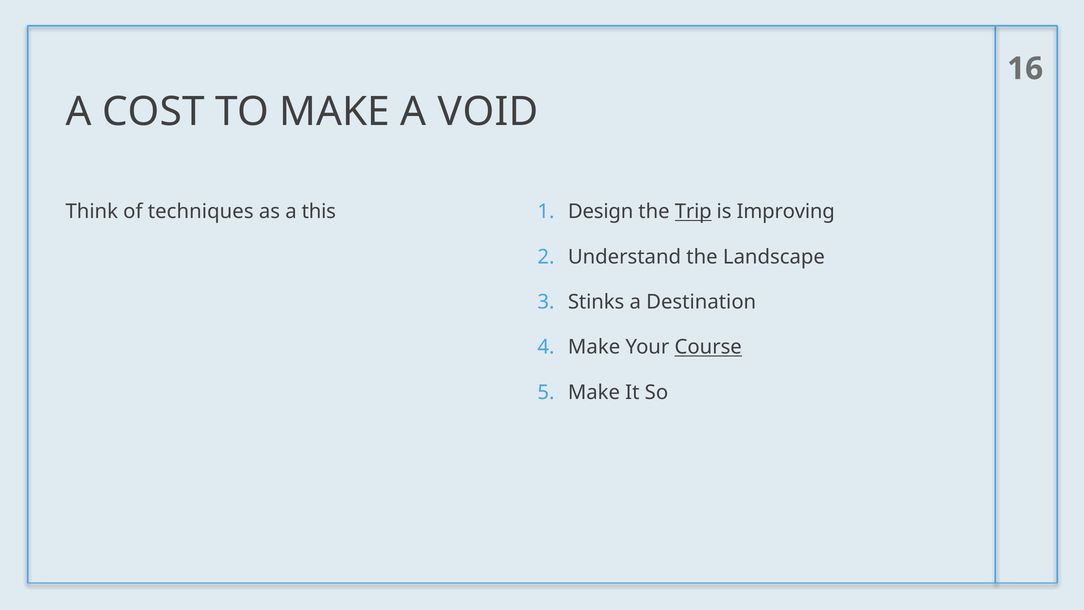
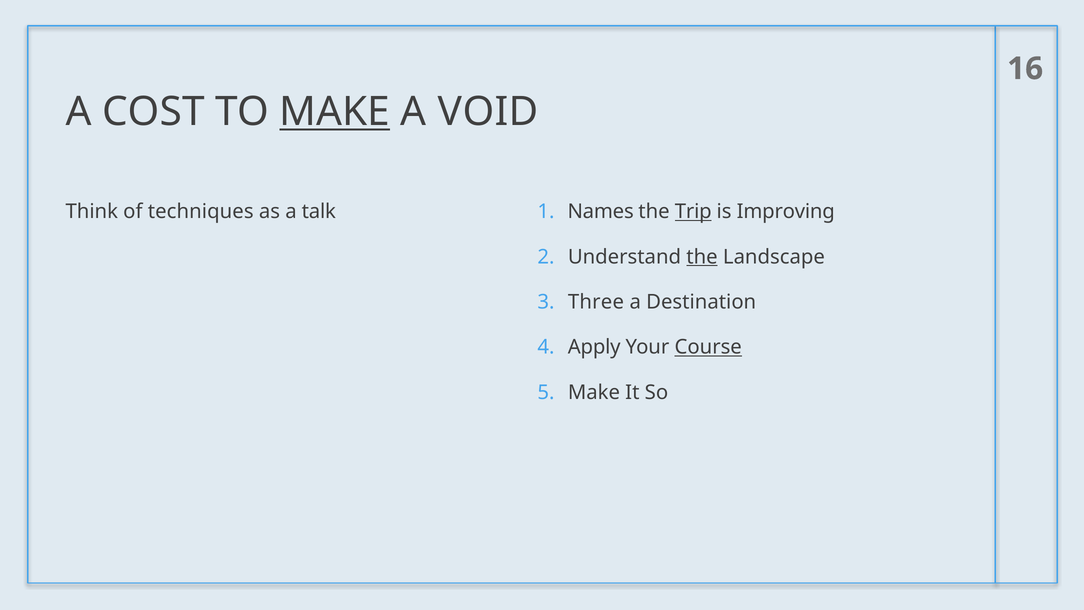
MAKE at (335, 112) underline: none -> present
this: this -> talk
Design: Design -> Names
the at (702, 257) underline: none -> present
Stinks: Stinks -> Three
Make at (594, 347): Make -> Apply
